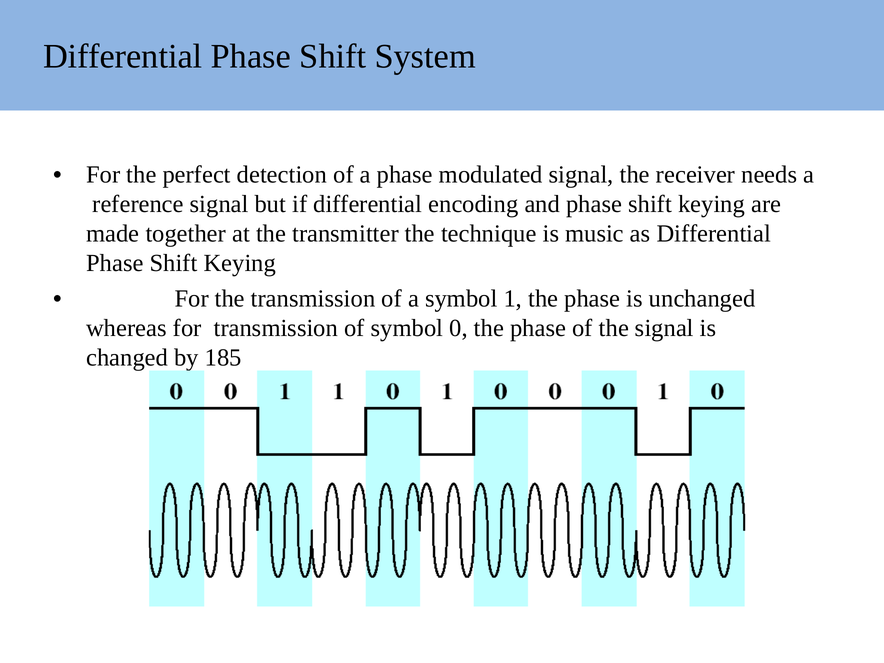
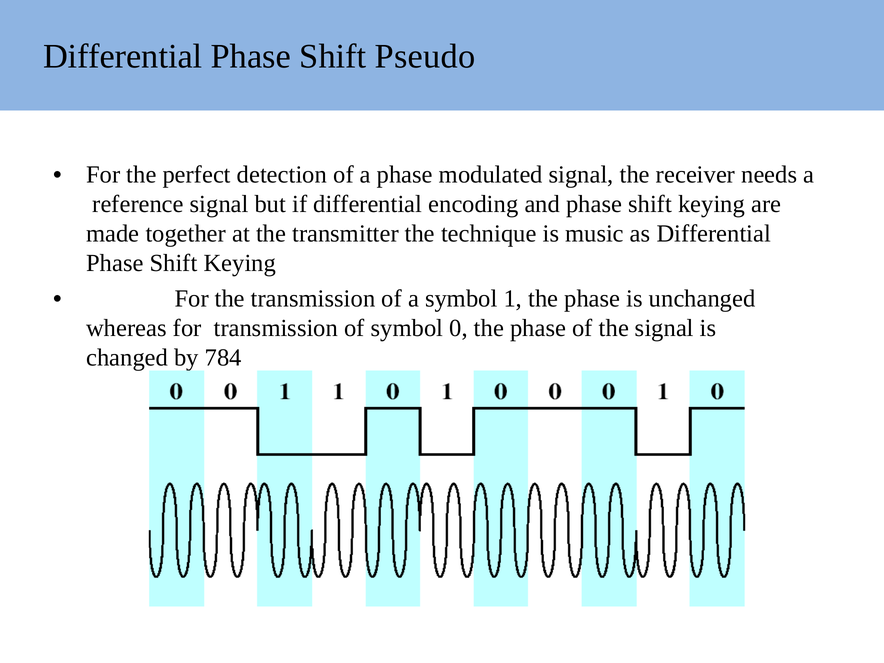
System: System -> Pseudo
185: 185 -> 784
